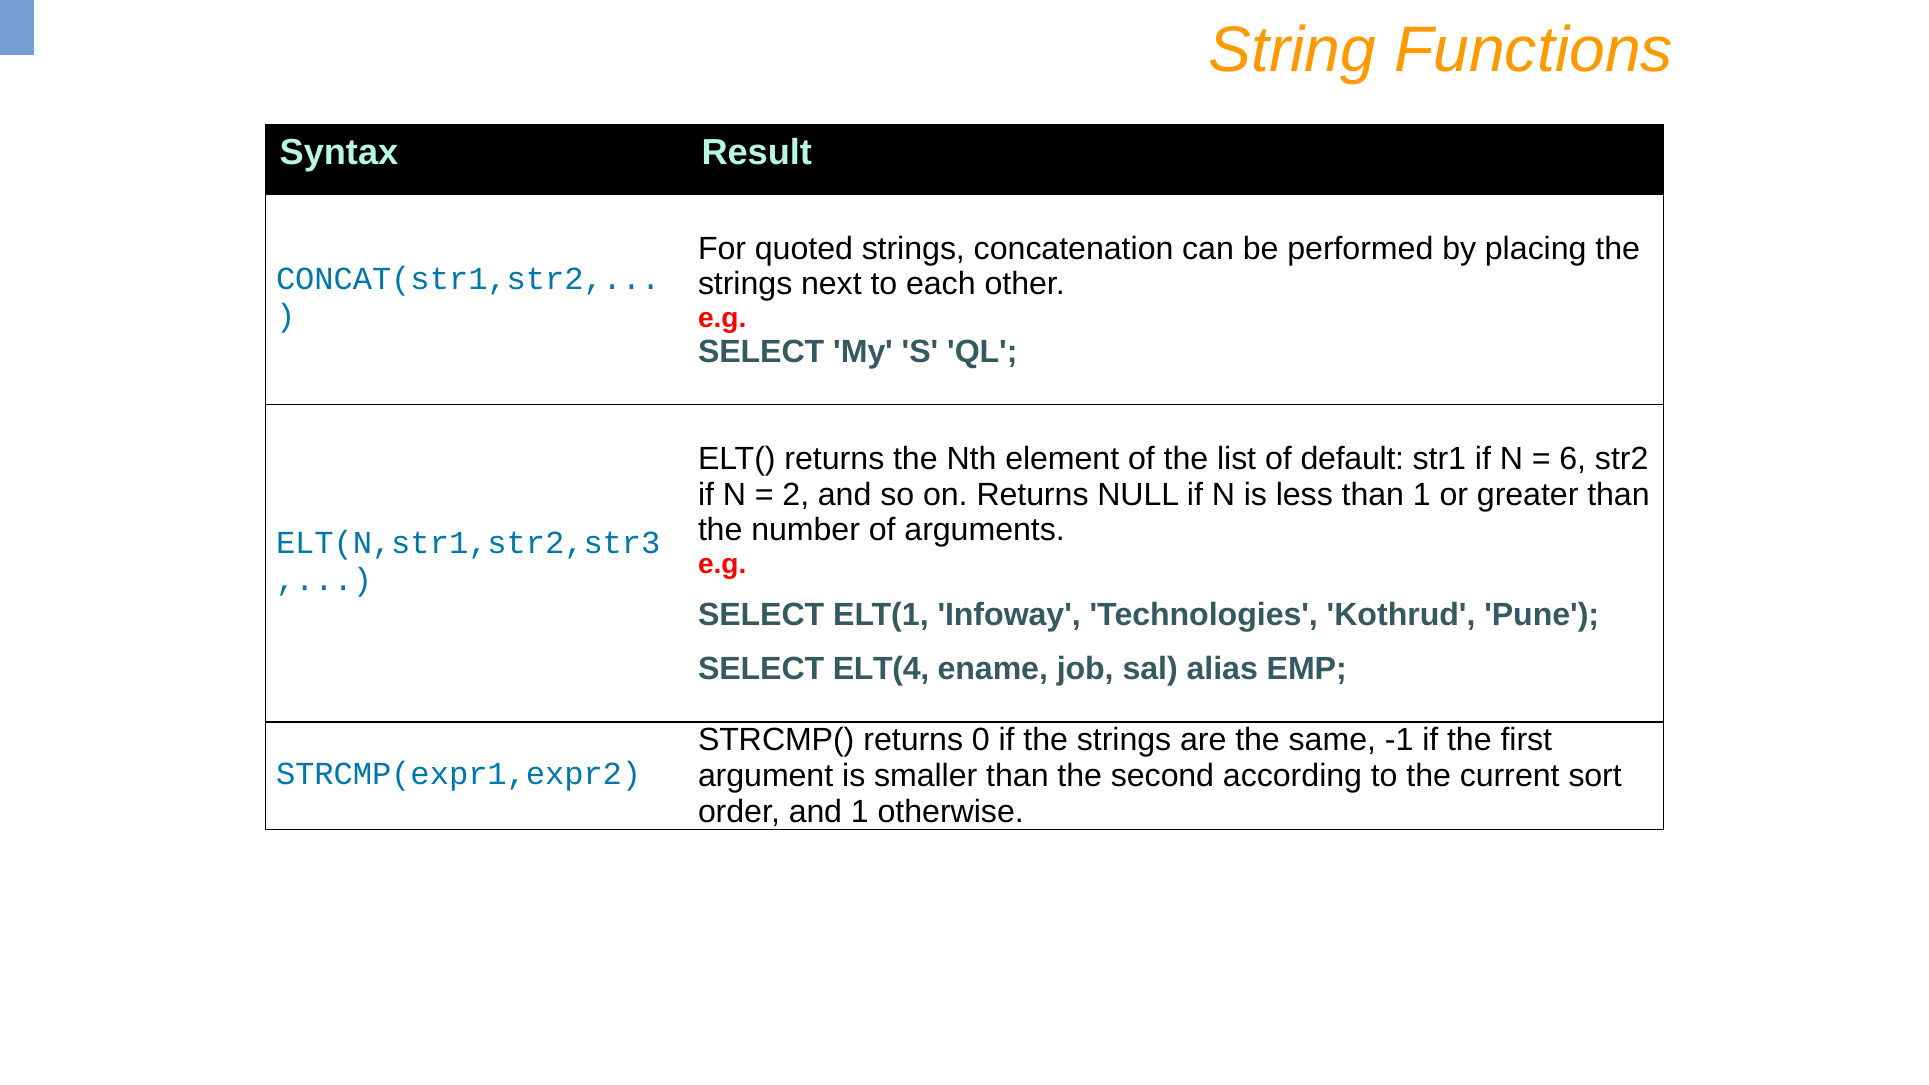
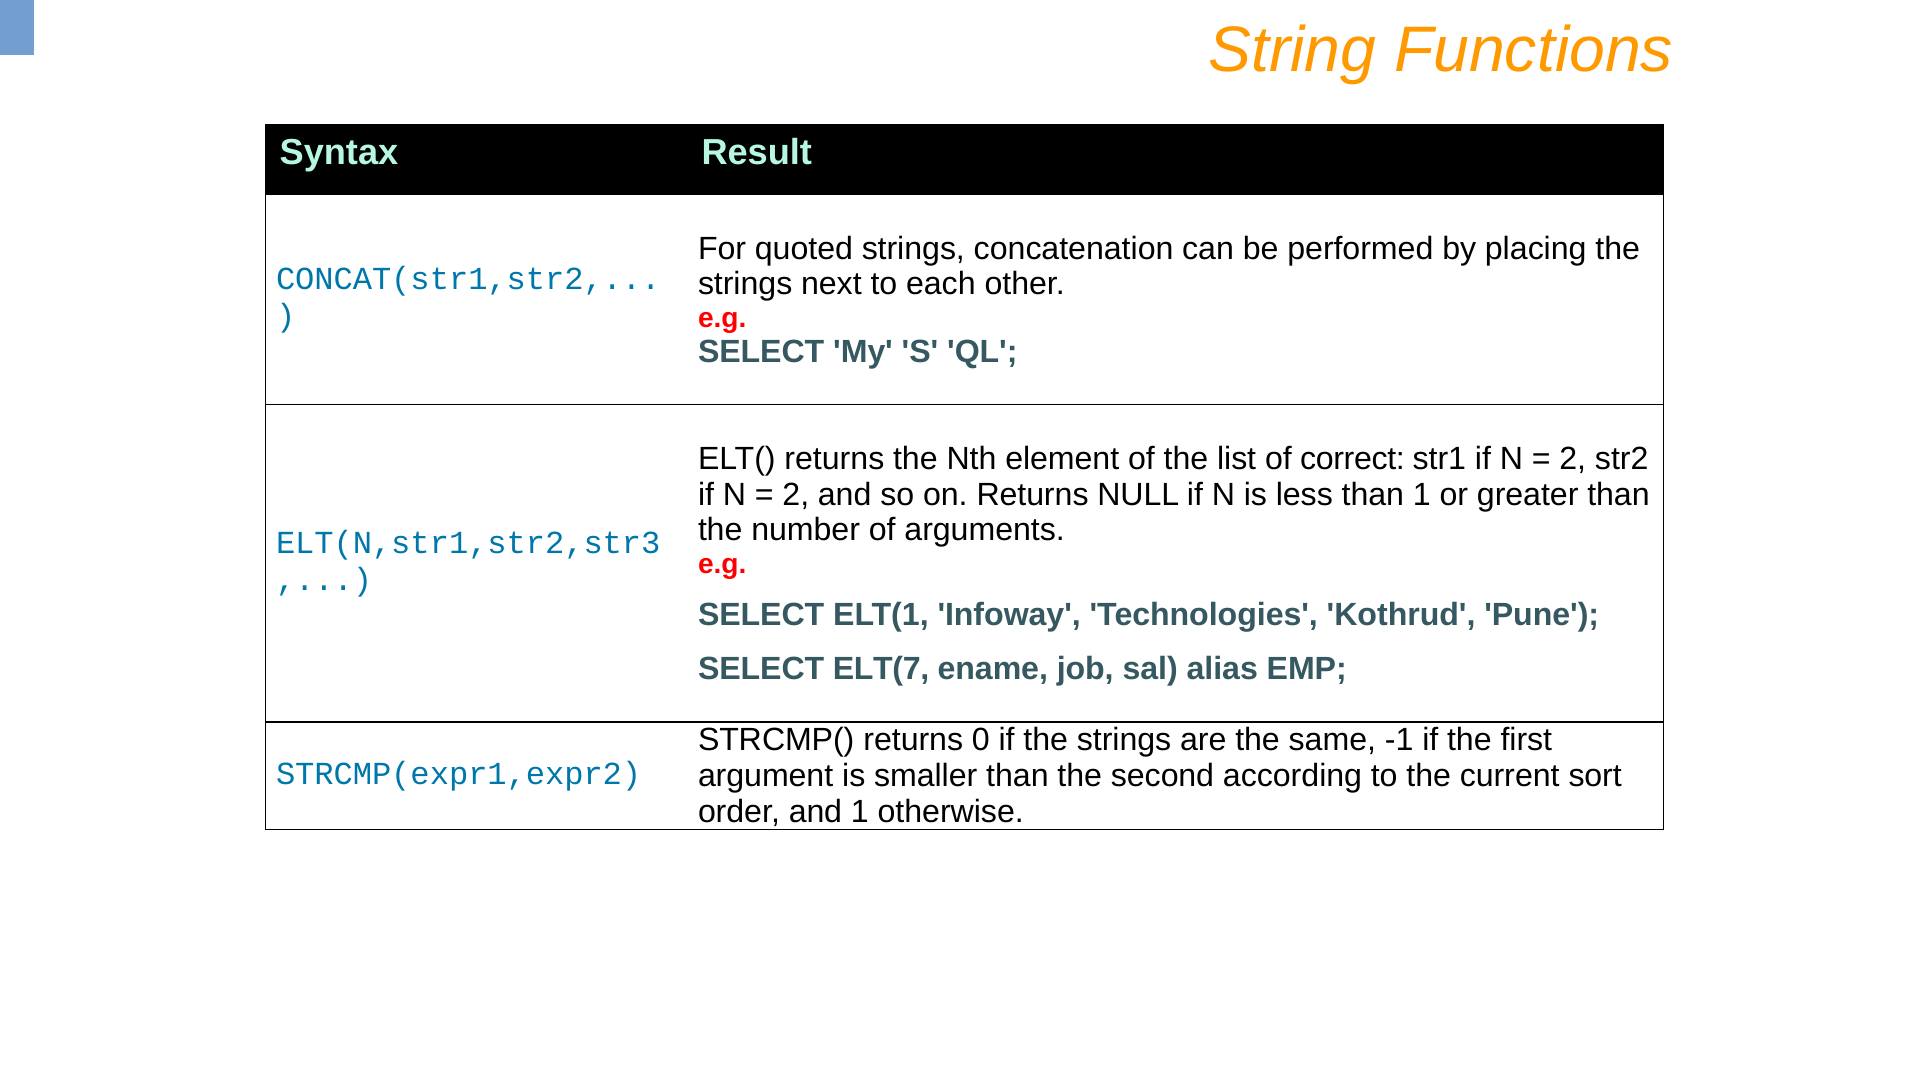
default: default -> correct
6 at (1573, 459): 6 -> 2
ELT(4: ELT(4 -> ELT(7
